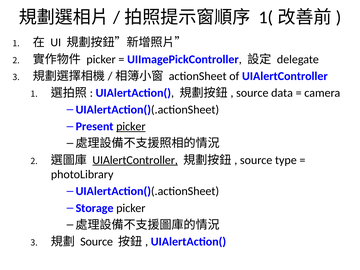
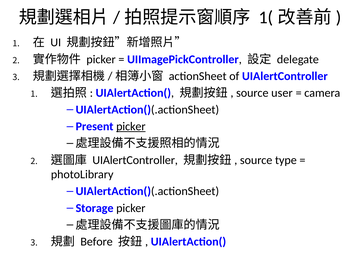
data: data -> user
UIAlertController at (135, 160) underline: present -> none
Source at (97, 242): Source -> Before
